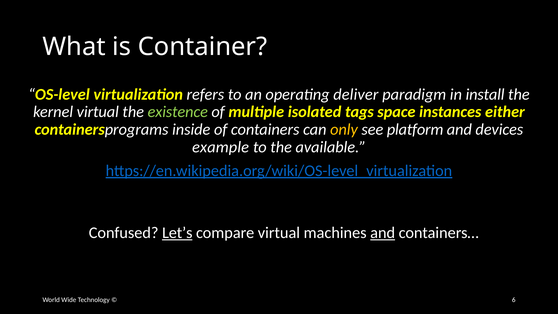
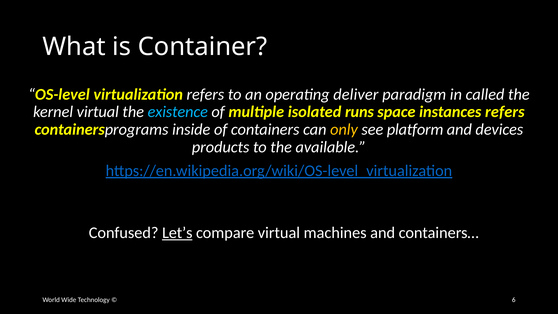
install: install -> called
existence colour: light green -> light blue
tags: tags -> runs
instances either: either -> refers
example: example -> products
and at (383, 233) underline: present -> none
